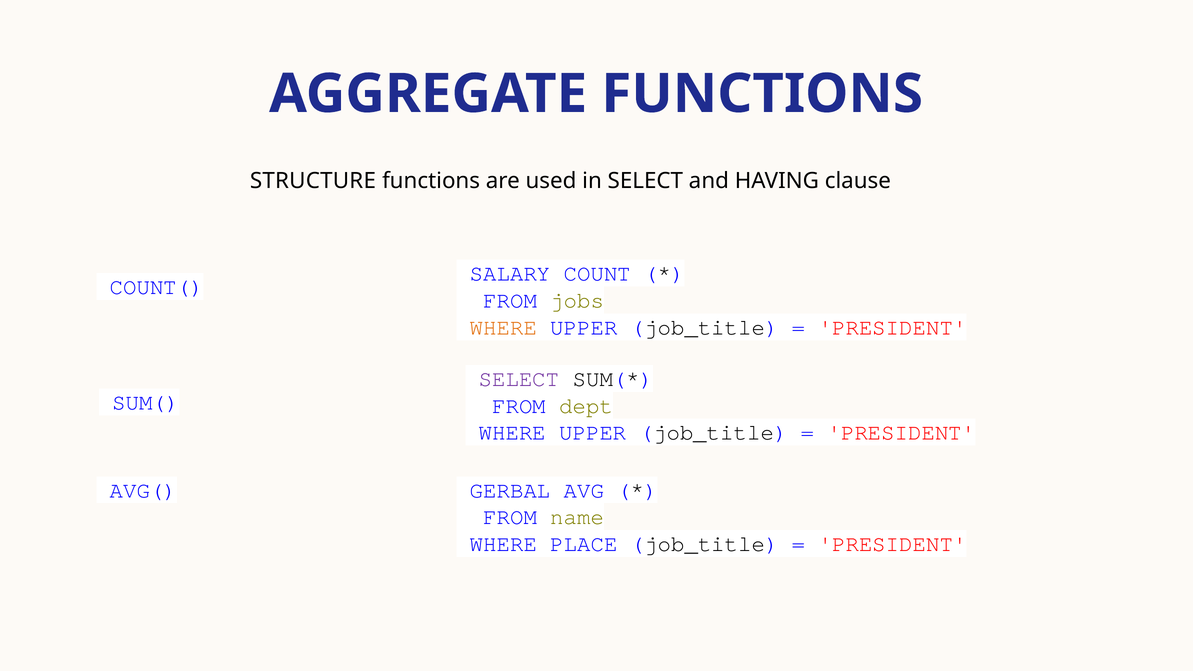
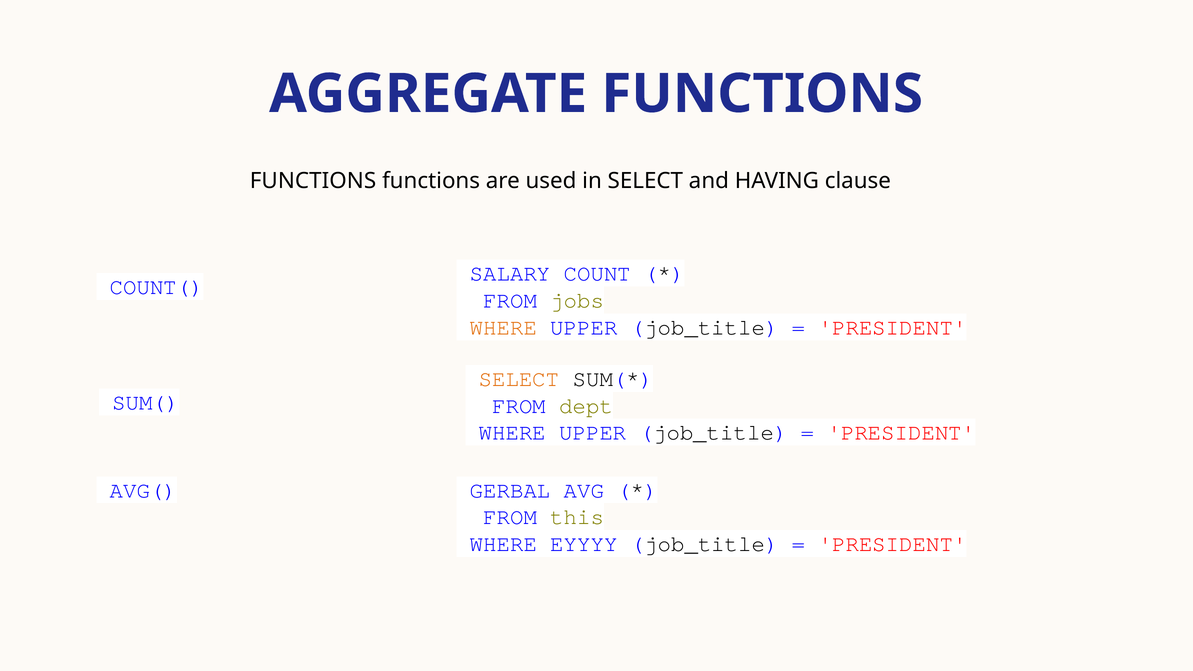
STRUCTURE at (313, 181): STRUCTURE -> FUNCTIONS
SELECT at (519, 379) colour: purple -> orange
name: name -> this
PLACE: PLACE -> EYYYY
